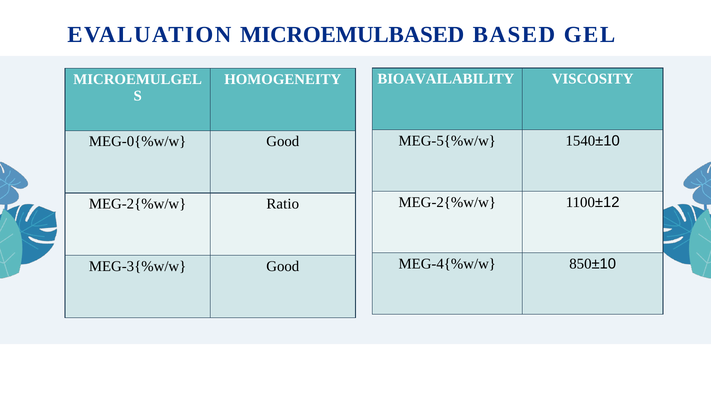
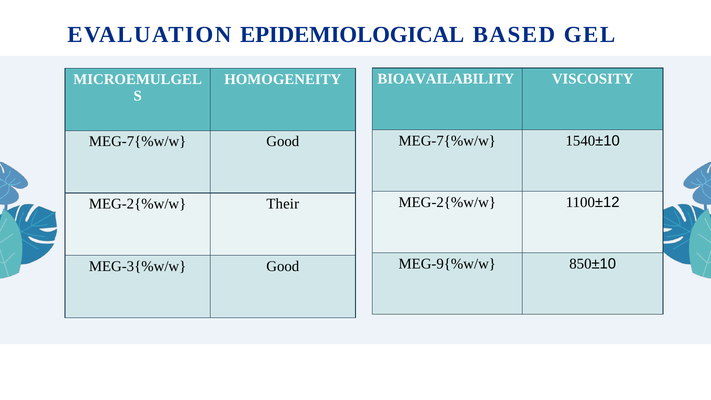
MICROEMULBASED: MICROEMULBASED -> EPIDEMIOLOGICAL
MEG-5{%w/w at (447, 141): MEG-5{%w/w -> MEG-7{%w/w
MEG-0{%w/w at (138, 142): MEG-0{%w/w -> MEG-7{%w/w
Ratio: Ratio -> Their
MEG-4{%w/w: MEG-4{%w/w -> MEG-9{%w/w
